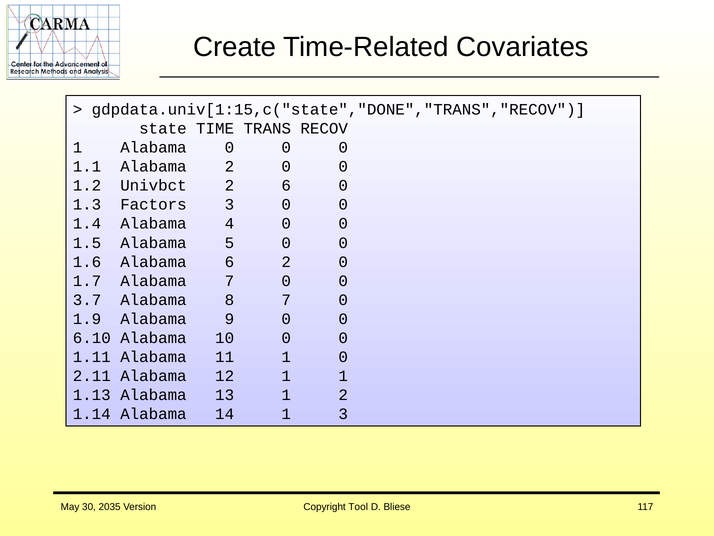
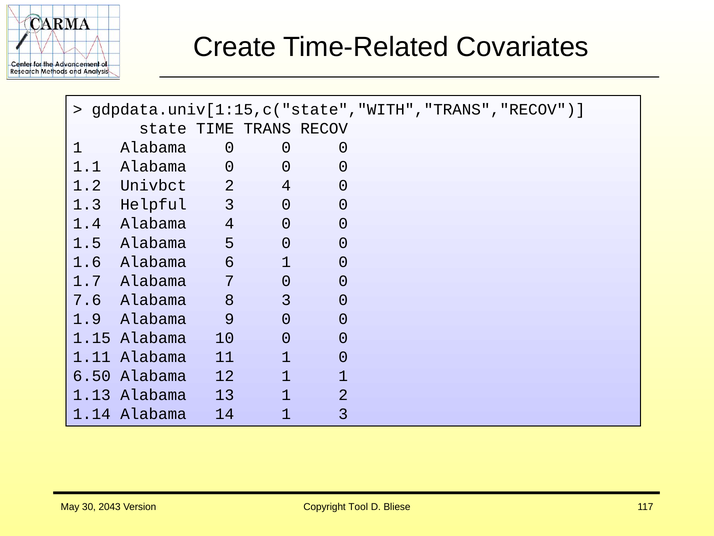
gdpdata.univ[1:15,c("state","DONE","TRANS","RECOV: gdpdata.univ[1:15,c("state","DONE","TRANS","RECOV -> gdpdata.univ[1:15,c("state","WITH","TRANS","RECOV
1.1 Alabama 2: 2 -> 0
2 6: 6 -> 4
Factors: Factors -> Helpful
6 2: 2 -> 1
3.7: 3.7 -> 7.6
8 7: 7 -> 3
6.10: 6.10 -> 1.15
2.11: 2.11 -> 6.50
2035: 2035 -> 2043
